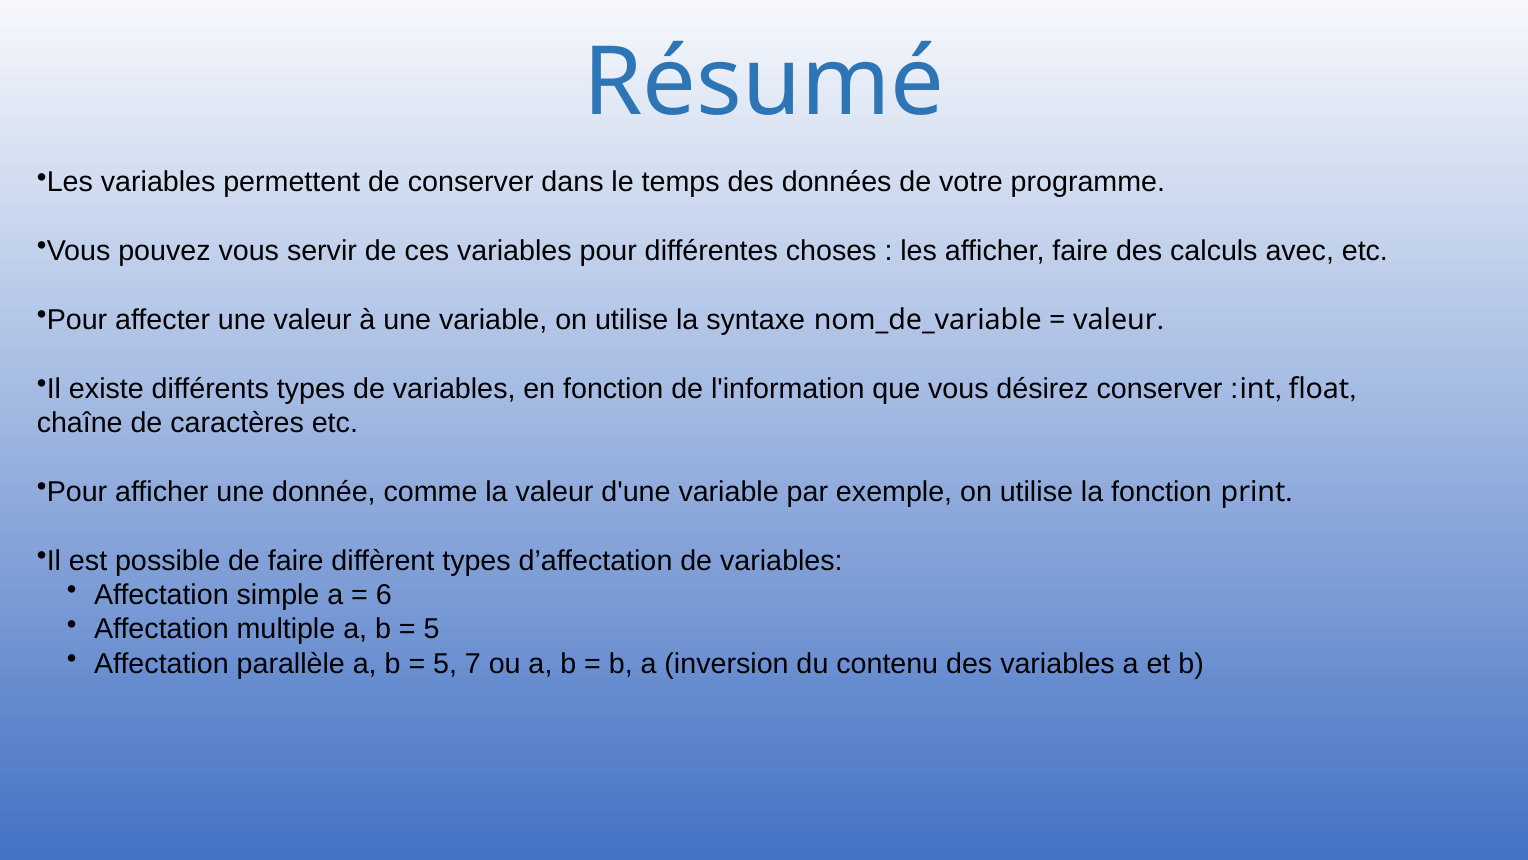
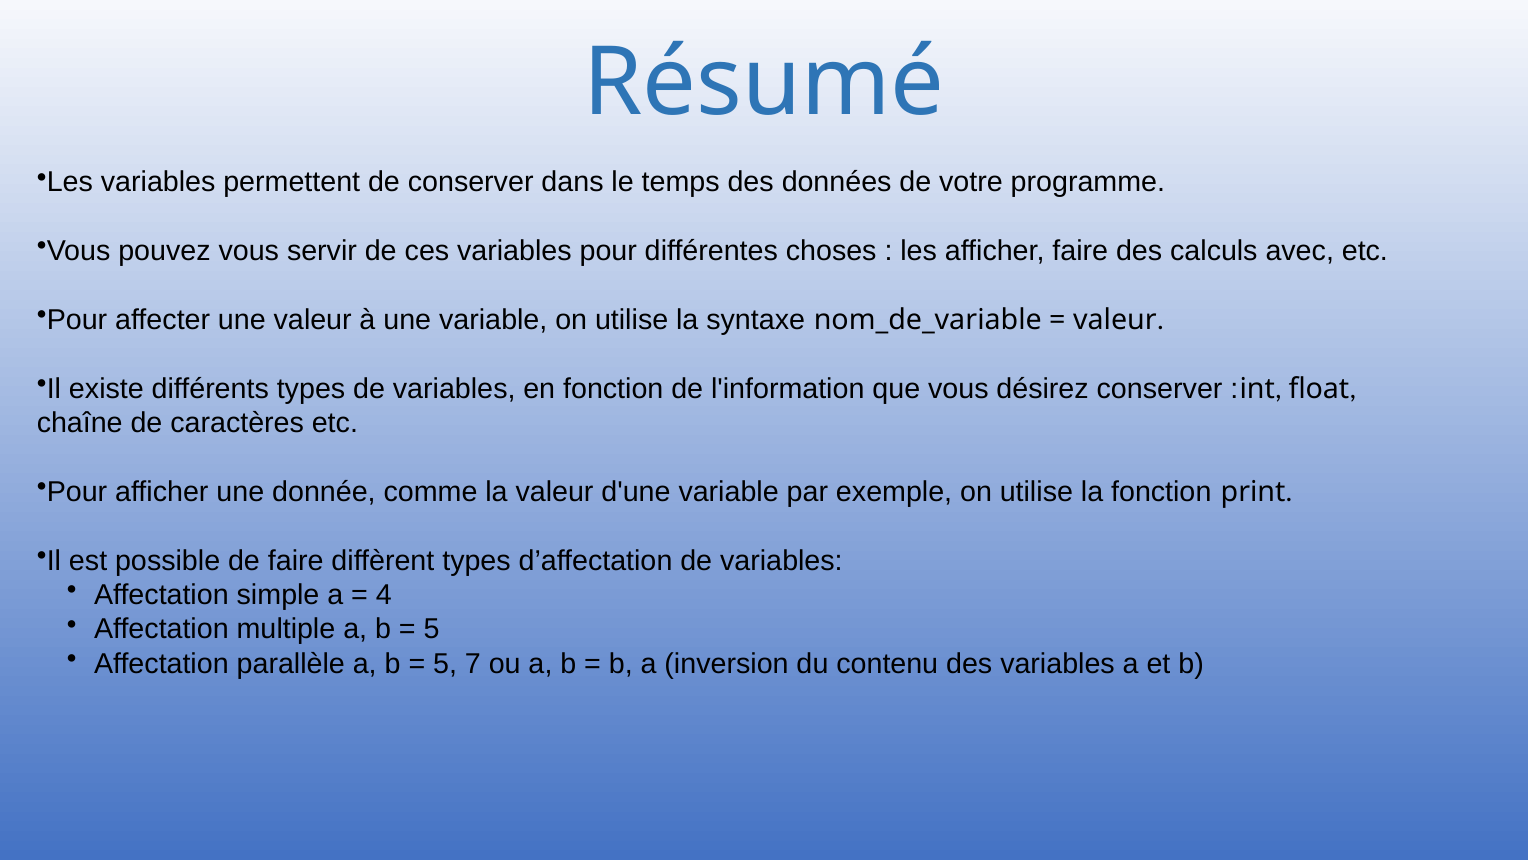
6: 6 -> 4
